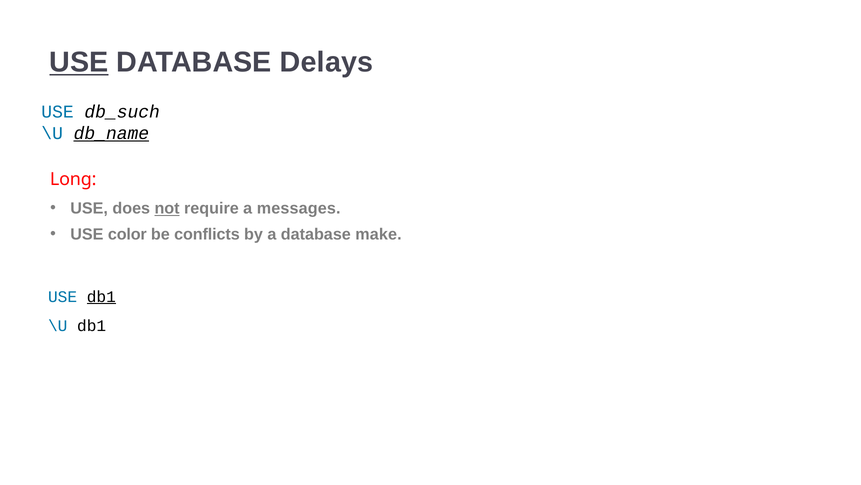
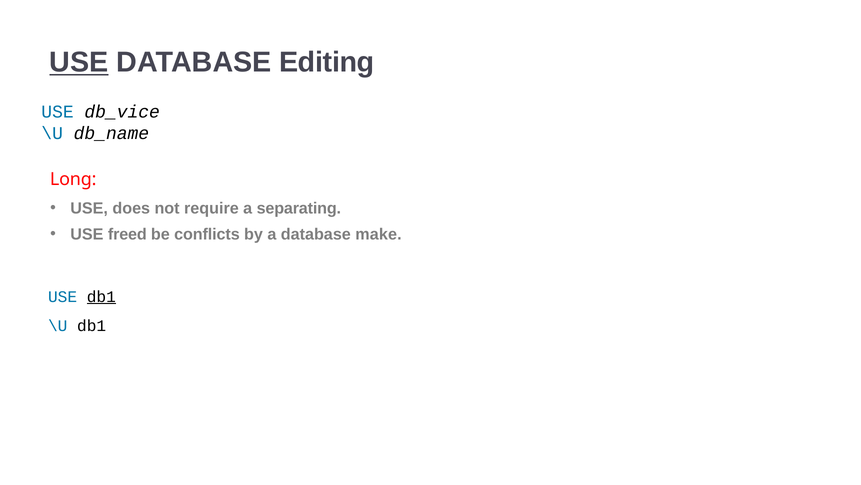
Delays: Delays -> Editing
db_such: db_such -> db_vice
db_name underline: present -> none
not underline: present -> none
messages: messages -> separating
color: color -> freed
